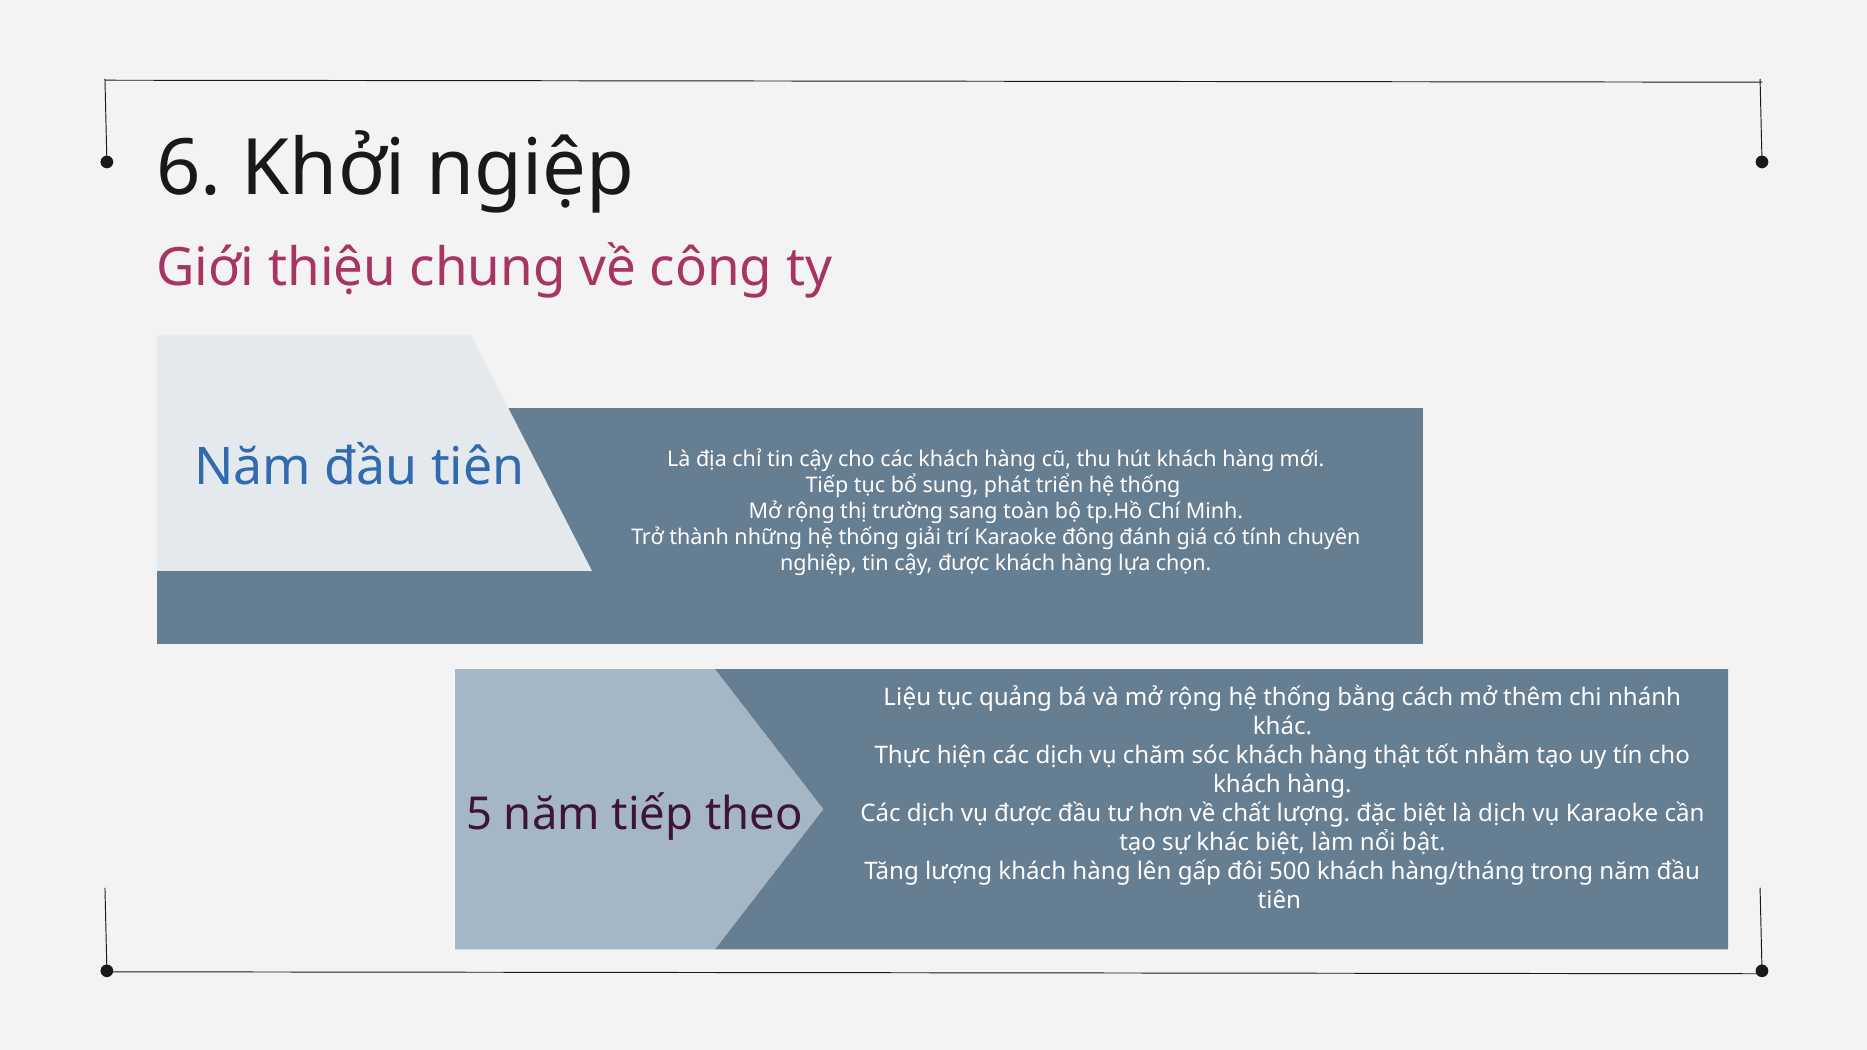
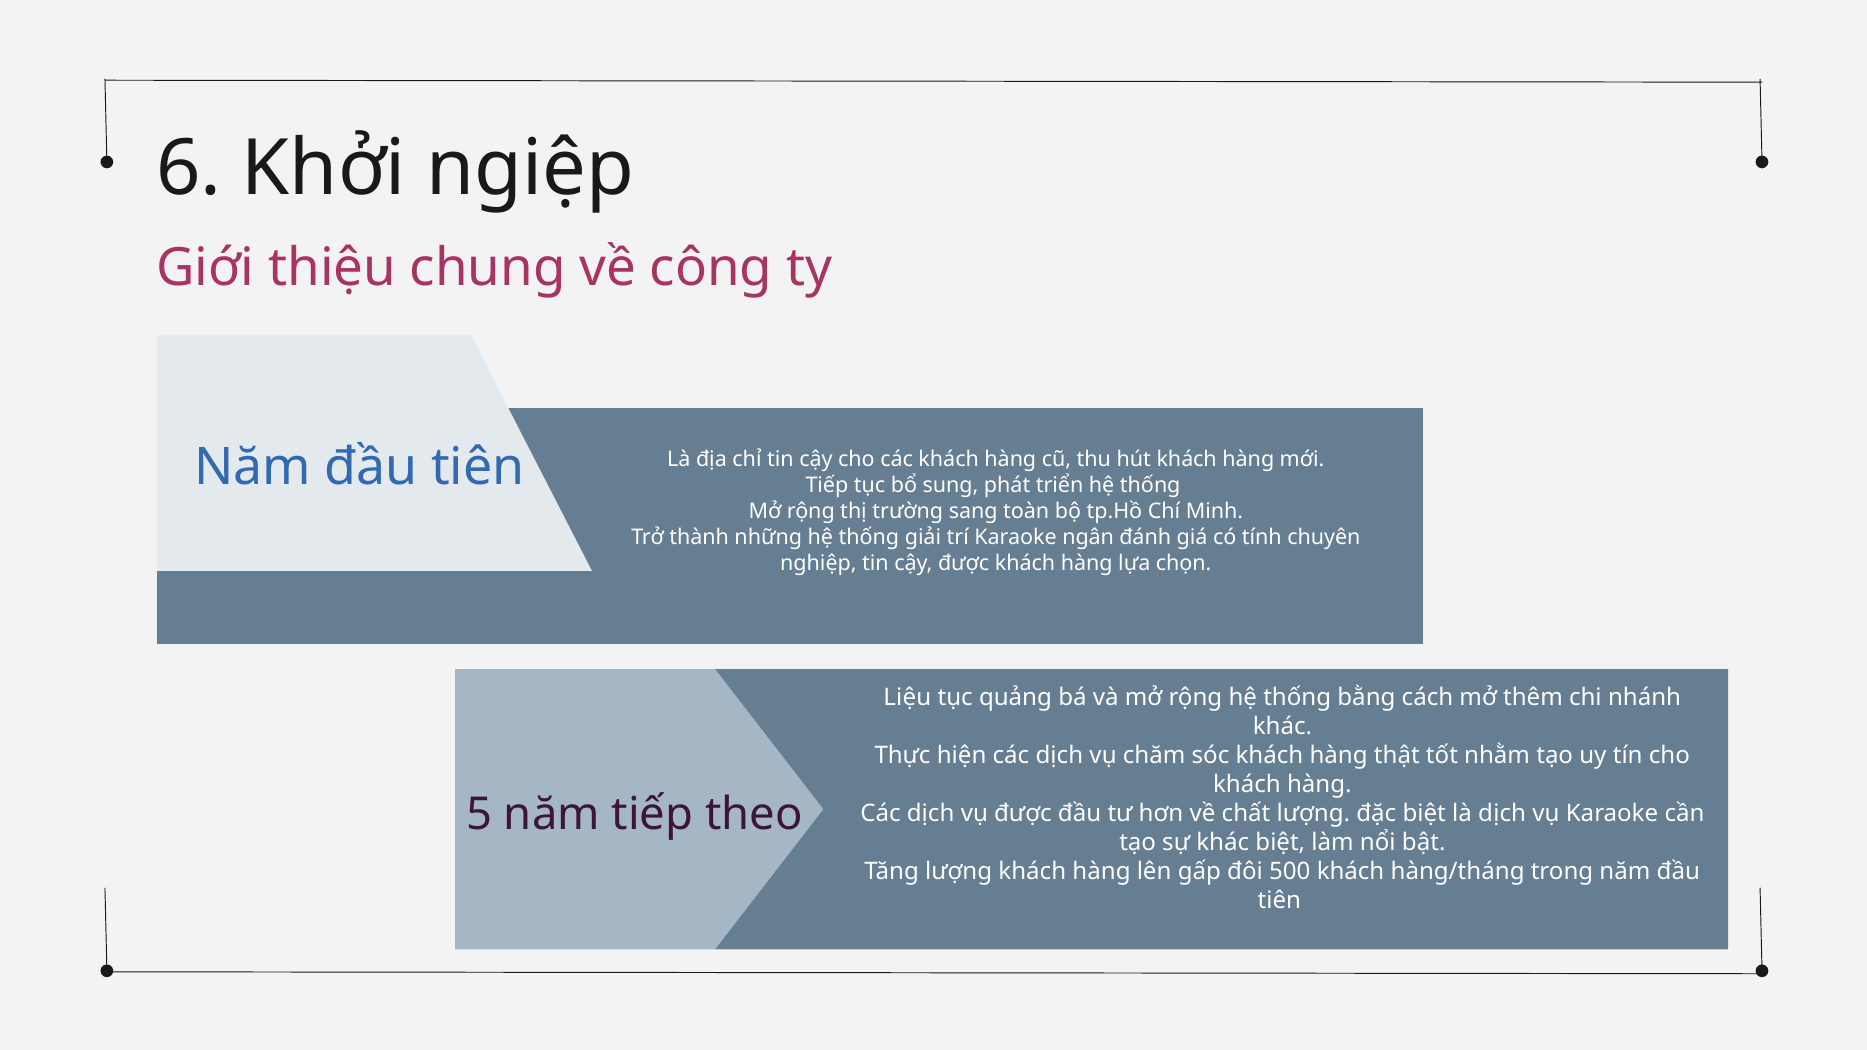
đông: đông -> ngân
